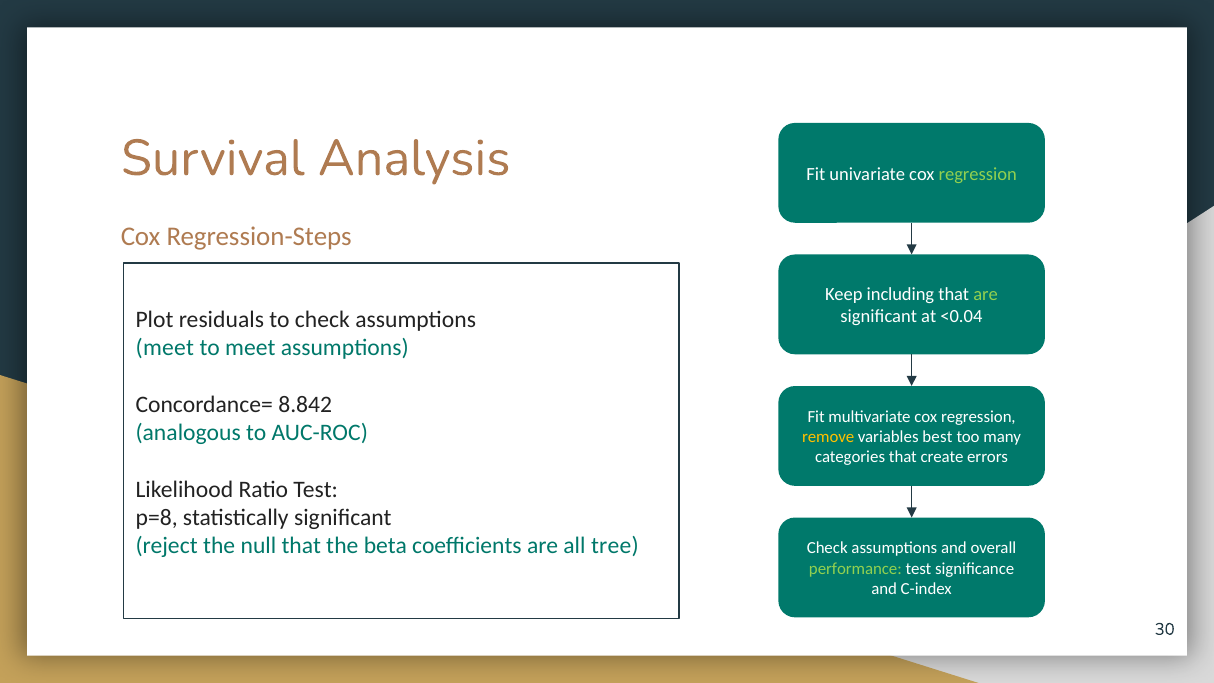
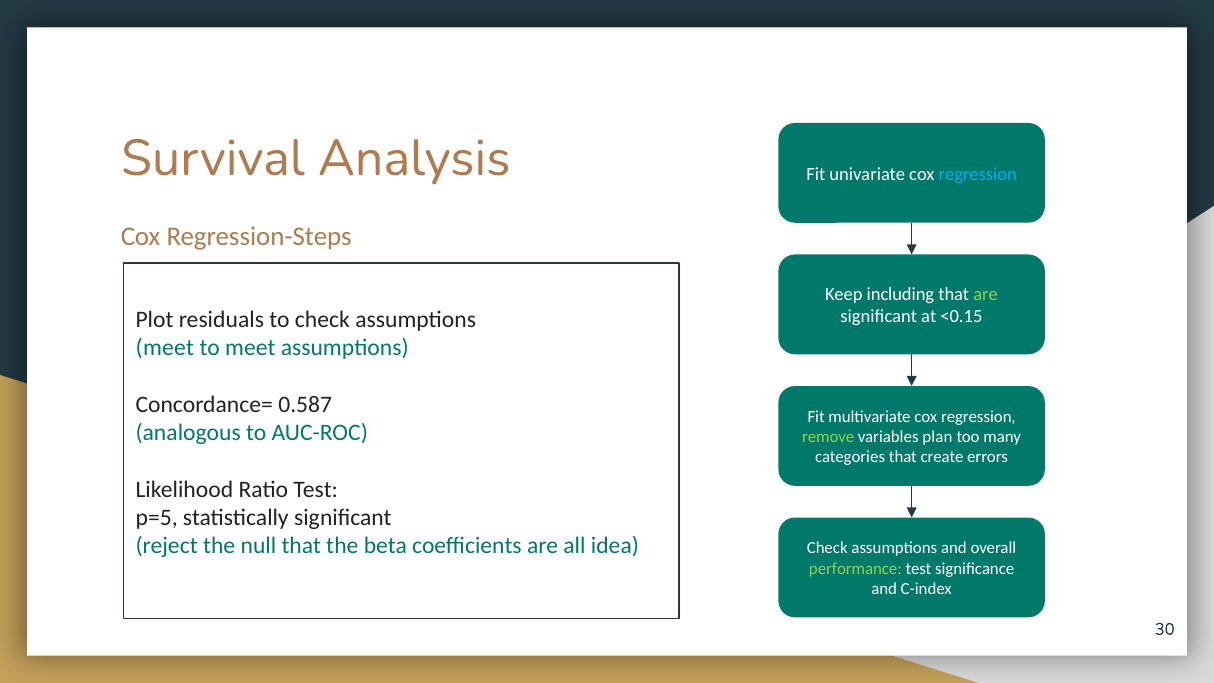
regression at (978, 174) colour: light green -> light blue
<0.04: <0.04 -> <0.15
8.842: 8.842 -> 0.587
remove colour: yellow -> light green
best: best -> plan
p=8: p=8 -> p=5
tree: tree -> idea
